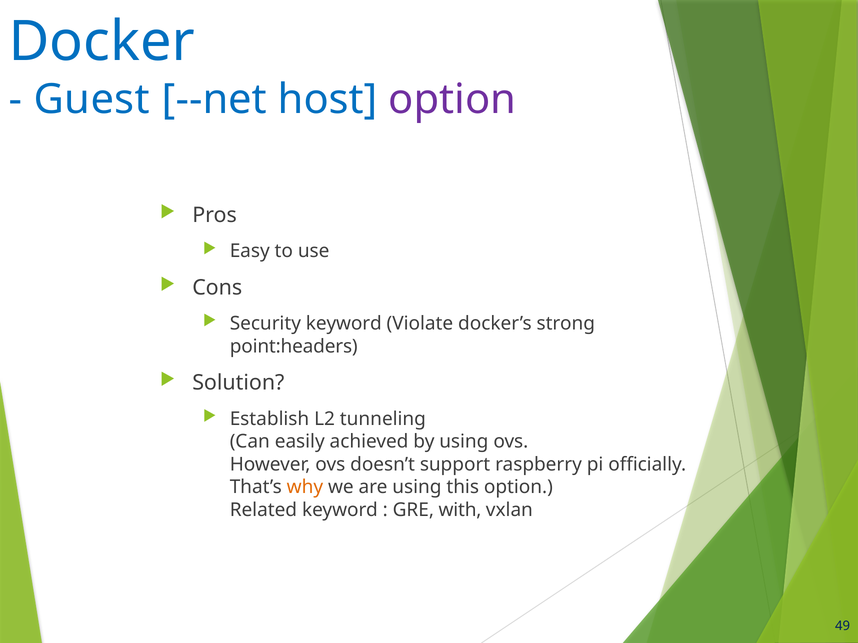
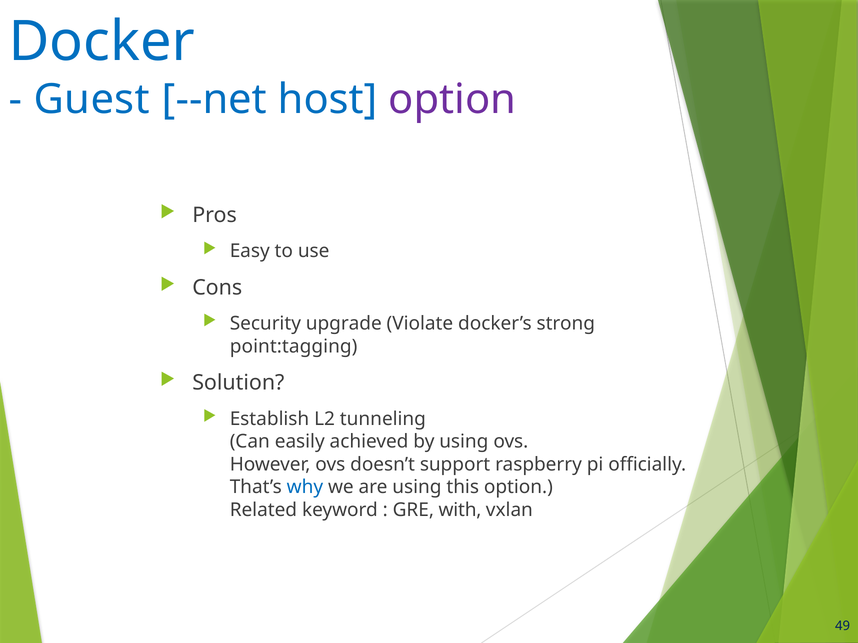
Security keyword: keyword -> upgrade
point:headers: point:headers -> point:tagging
why colour: orange -> blue
